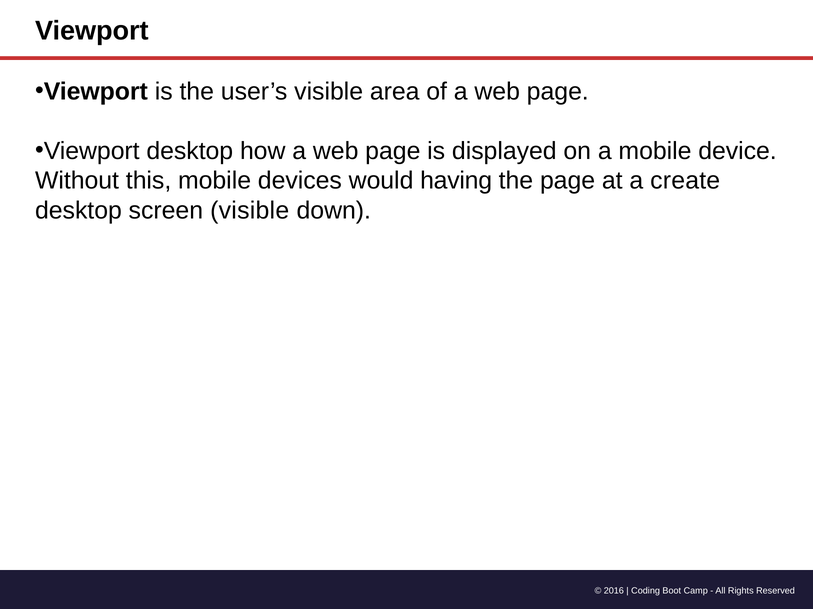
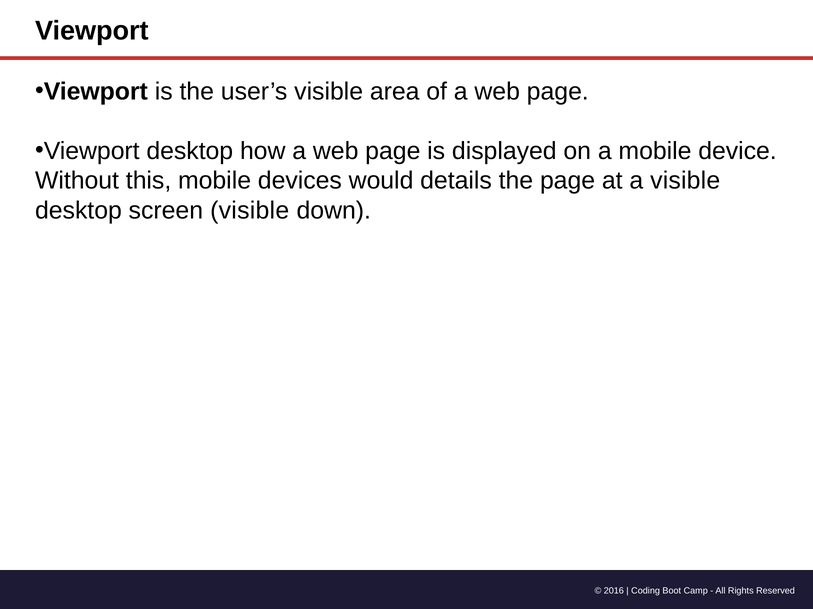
having: having -> details
a create: create -> visible
